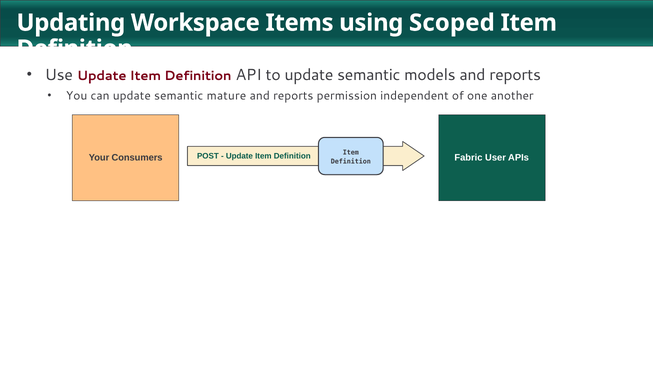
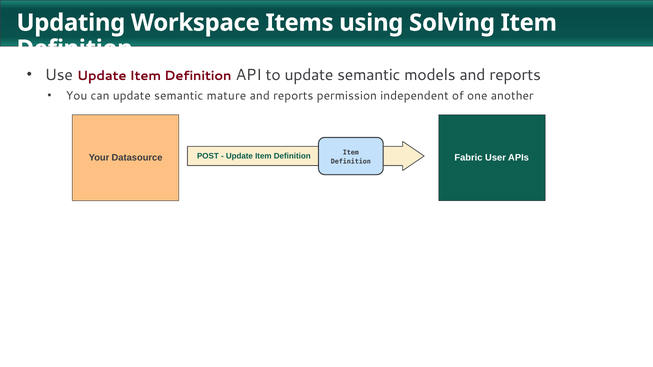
Scoped: Scoped -> Solving
Consumers: Consumers -> Datasource
